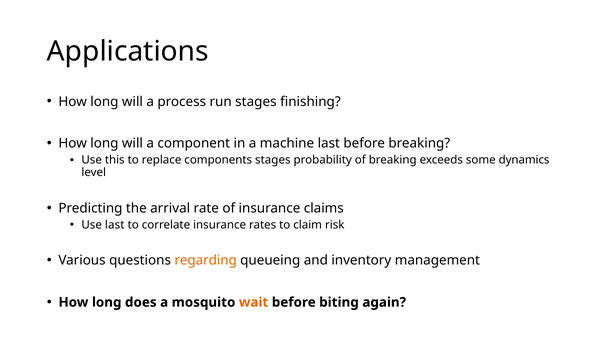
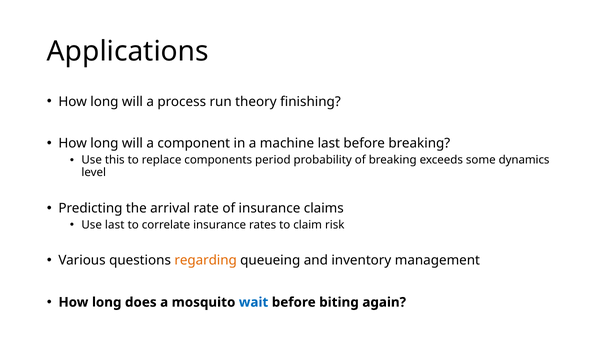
run stages: stages -> theory
components stages: stages -> period
wait colour: orange -> blue
